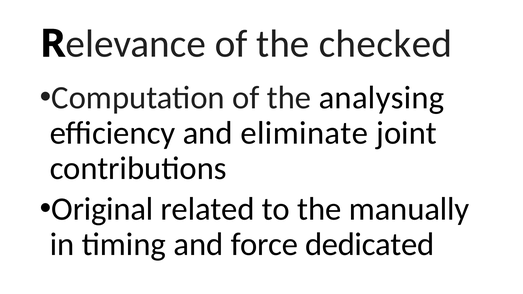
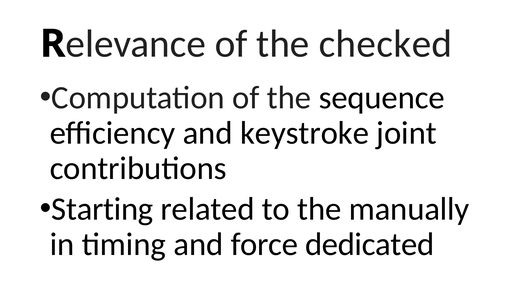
analysing: analysing -> sequence
eliminate: eliminate -> keystroke
Original: Original -> Starting
